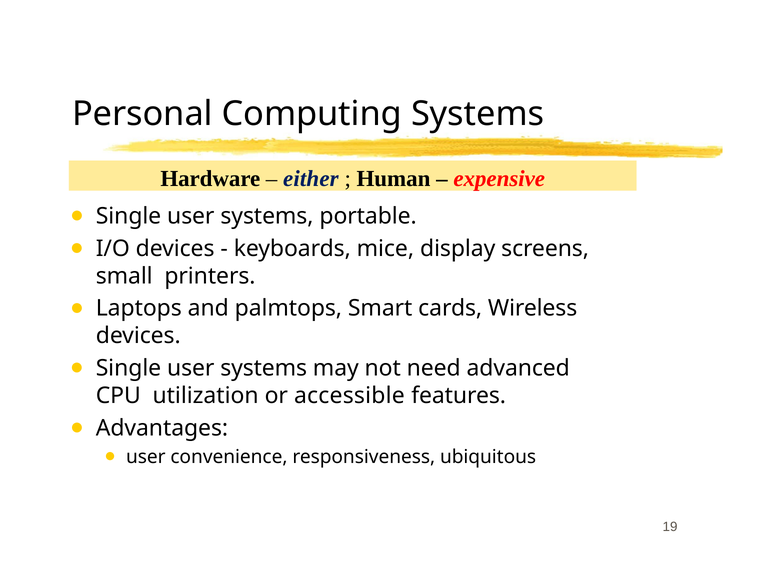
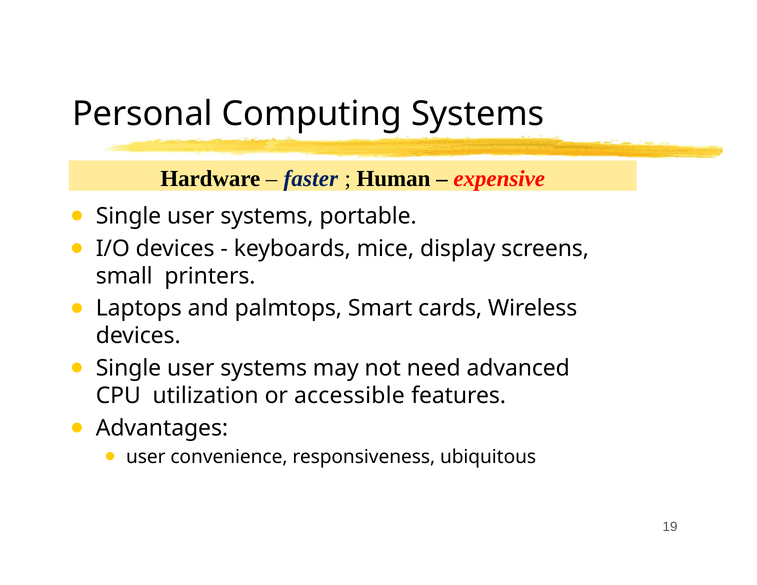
either: either -> faster
